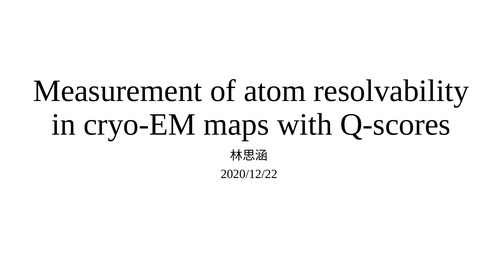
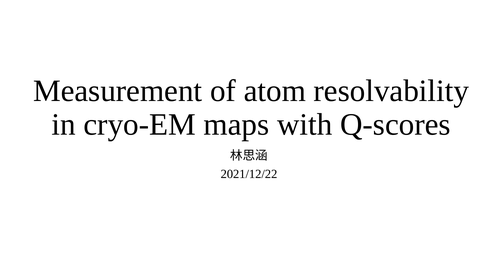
2020/12/22: 2020/12/22 -> 2021/12/22
